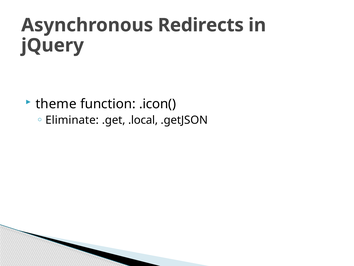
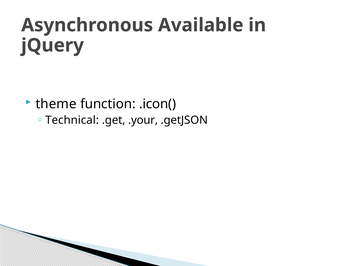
Redirects: Redirects -> Available
Eliminate: Eliminate -> Technical
.local: .local -> .your
